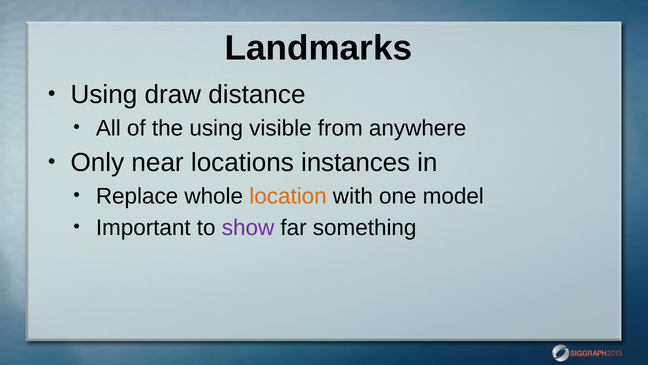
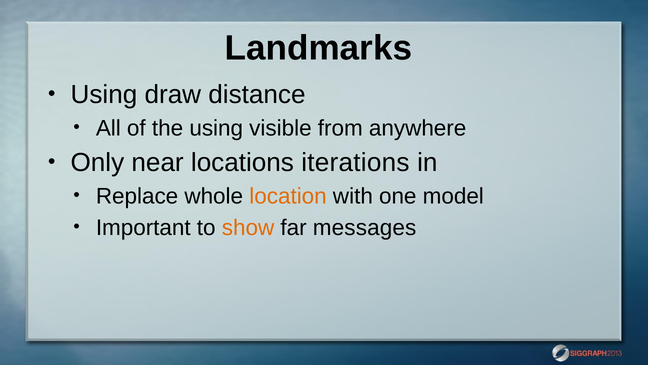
instances: instances -> iterations
show colour: purple -> orange
something: something -> messages
